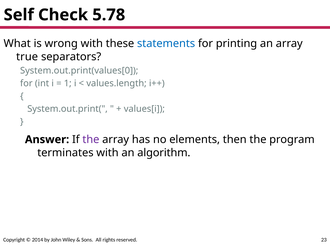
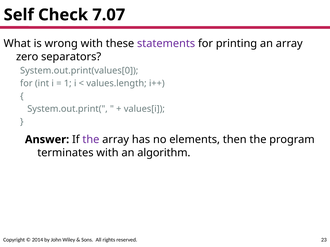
5.78: 5.78 -> 7.07
statements colour: blue -> purple
true: true -> zero
